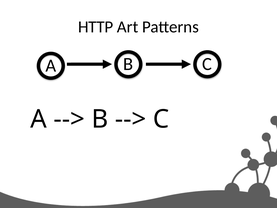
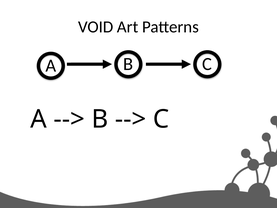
HTTP: HTTP -> VOID
